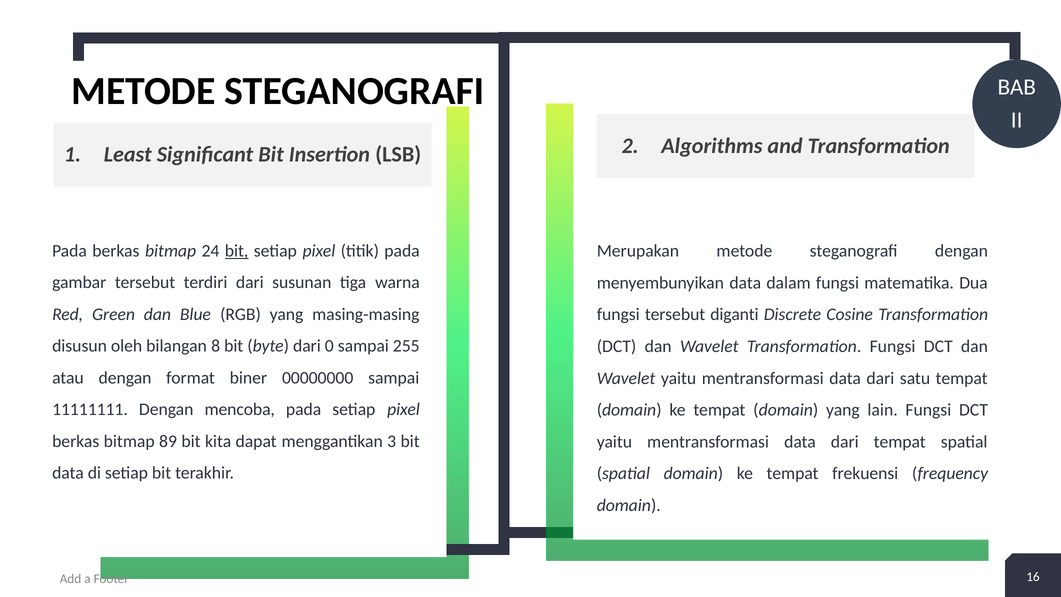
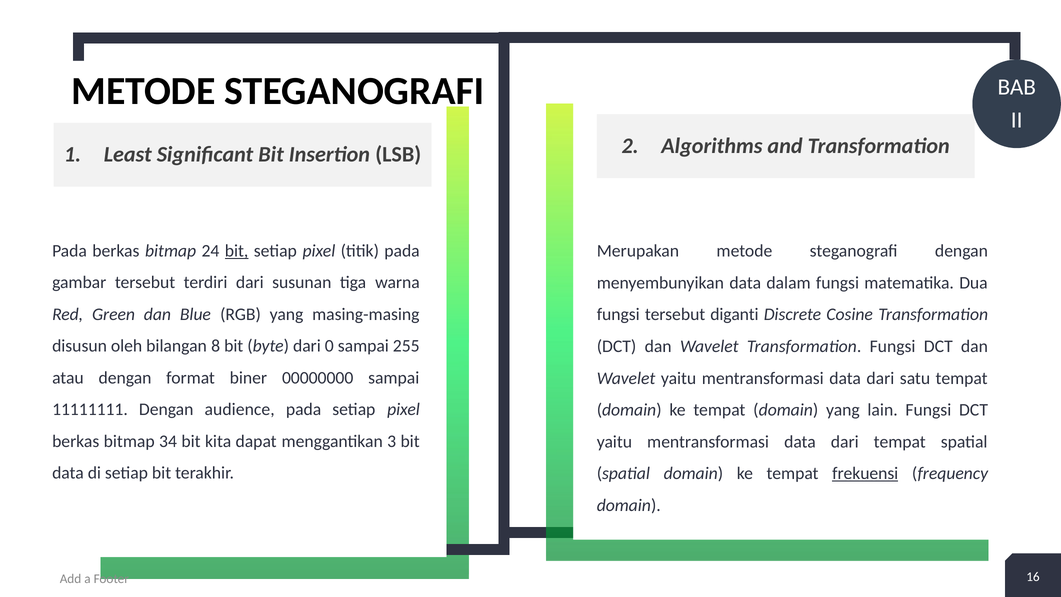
mencoba: mencoba -> audience
89: 89 -> 34
frekuensi underline: none -> present
